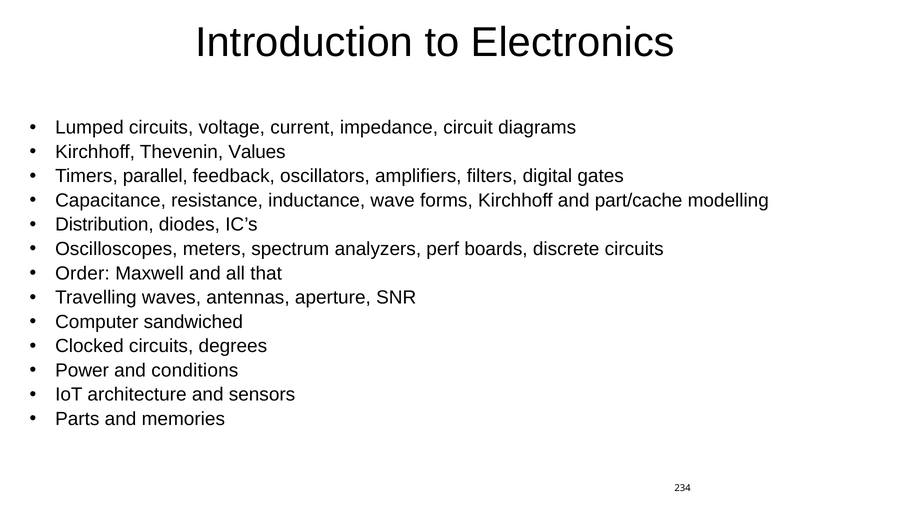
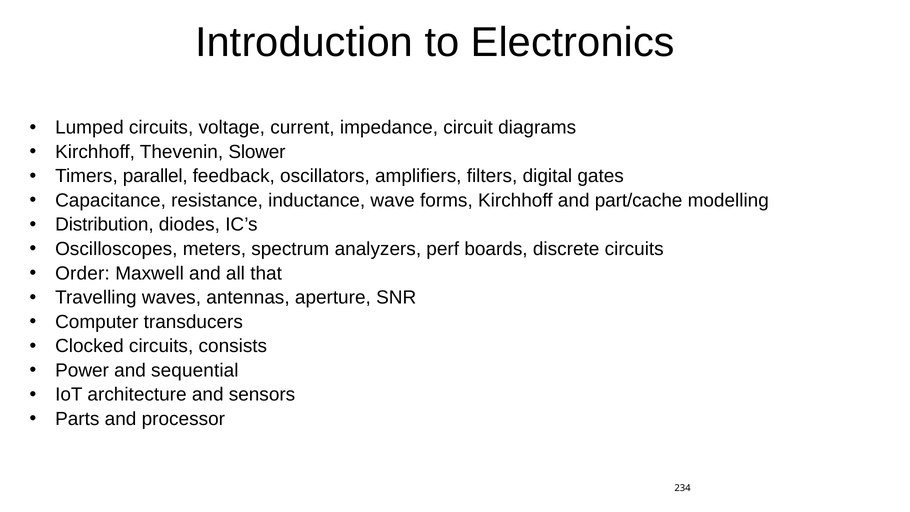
Values: Values -> Slower
sandwiched: sandwiched -> transducers
degrees: degrees -> consists
conditions: conditions -> sequential
memories: memories -> processor
